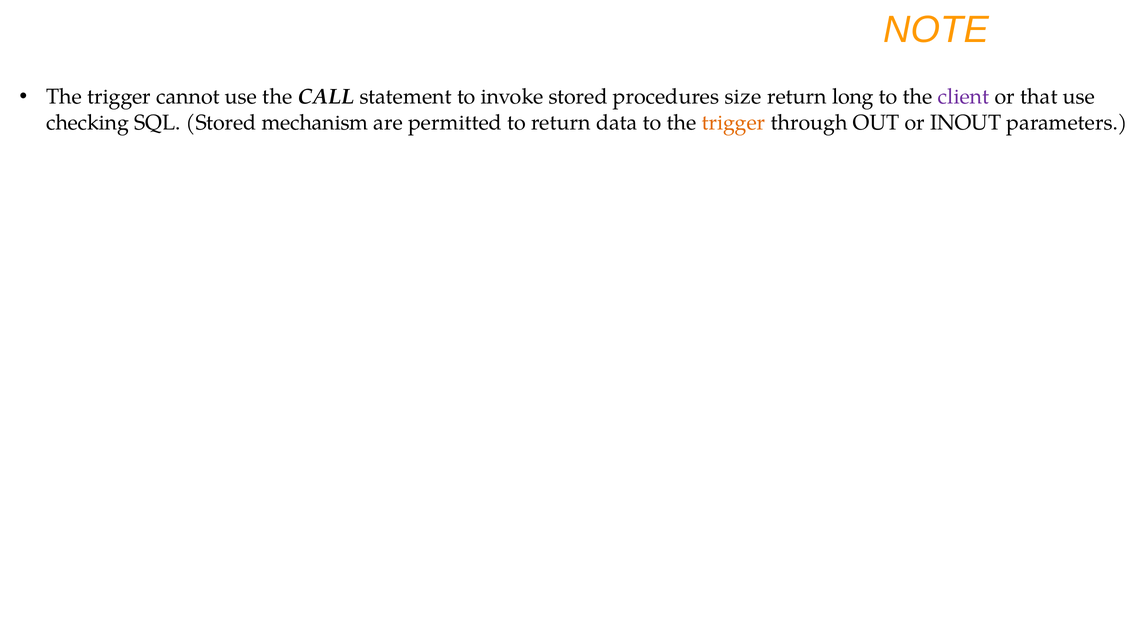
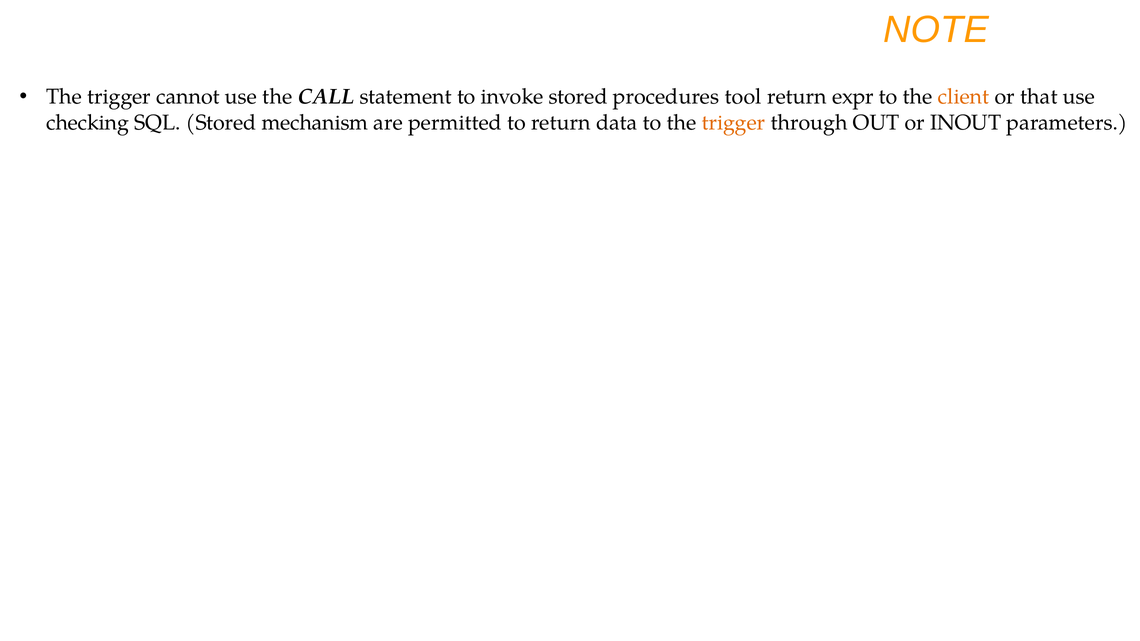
size: size -> tool
long: long -> expr
client colour: purple -> orange
